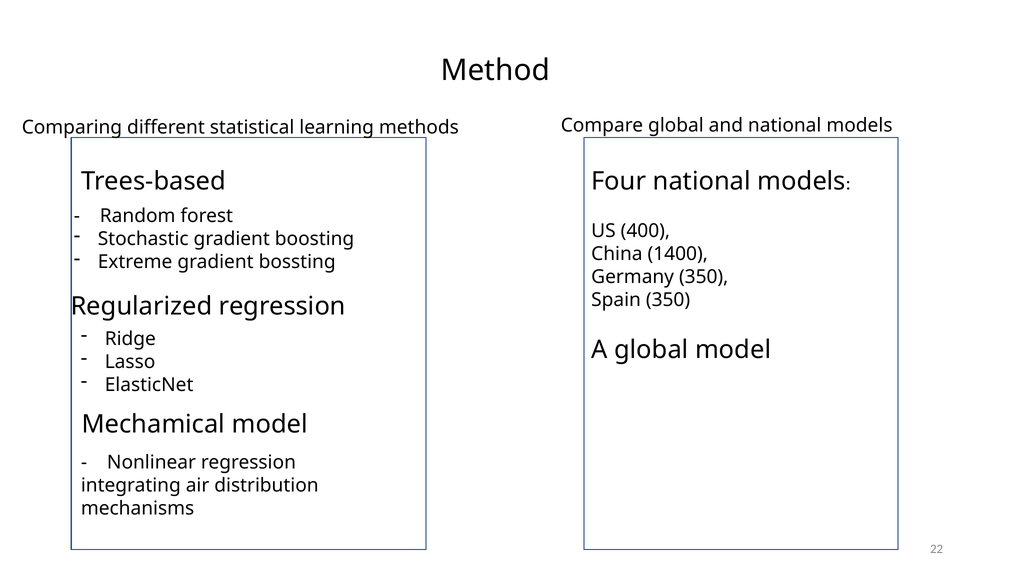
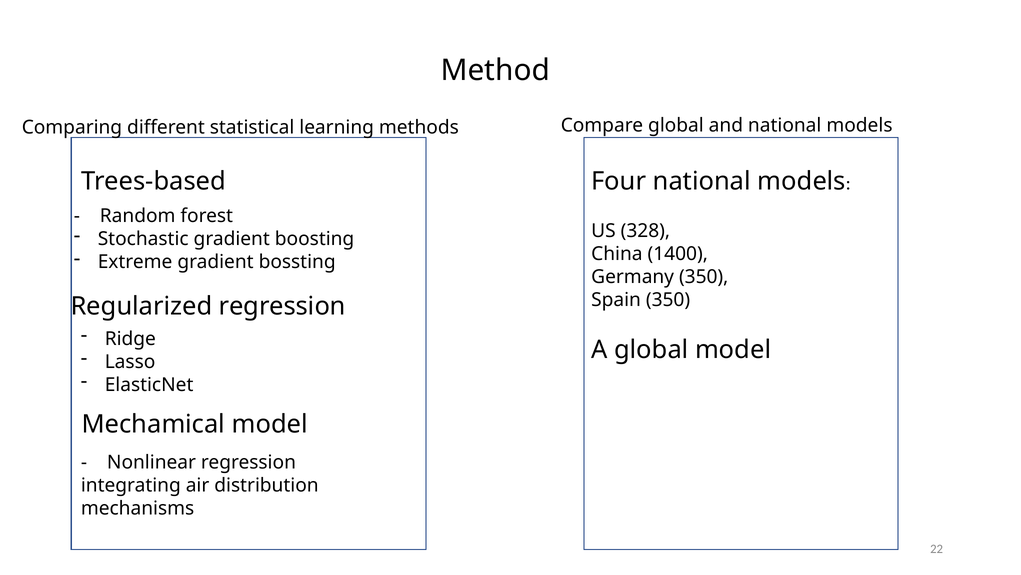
400: 400 -> 328
